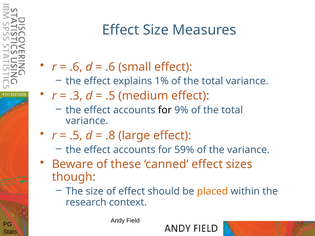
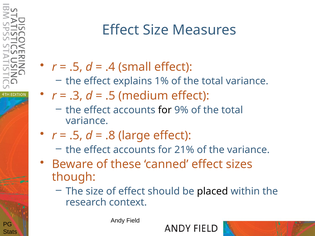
.6 at (76, 67): .6 -> .5
.6 at (110, 67): .6 -> .4
59%: 59% -> 21%
placed colour: orange -> black
